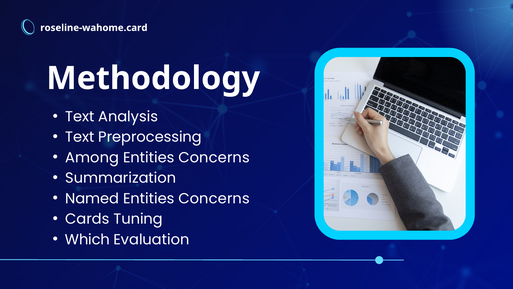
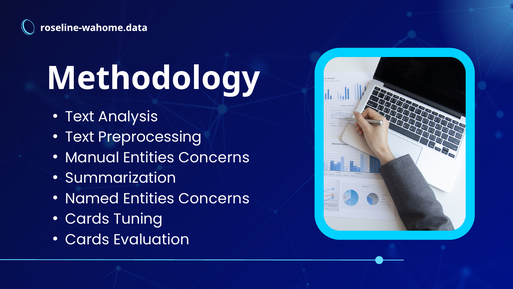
roseline-wahome.card: roseline-wahome.card -> roseline-wahome.data
Among: Among -> Manual
Which at (87, 239): Which -> Cards
